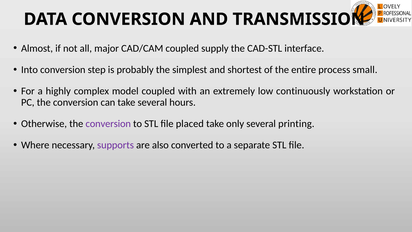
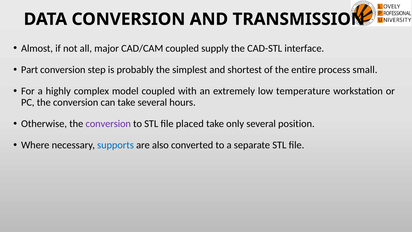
Into: Into -> Part
continuously: continuously -> temperature
printing: printing -> position
supports colour: purple -> blue
